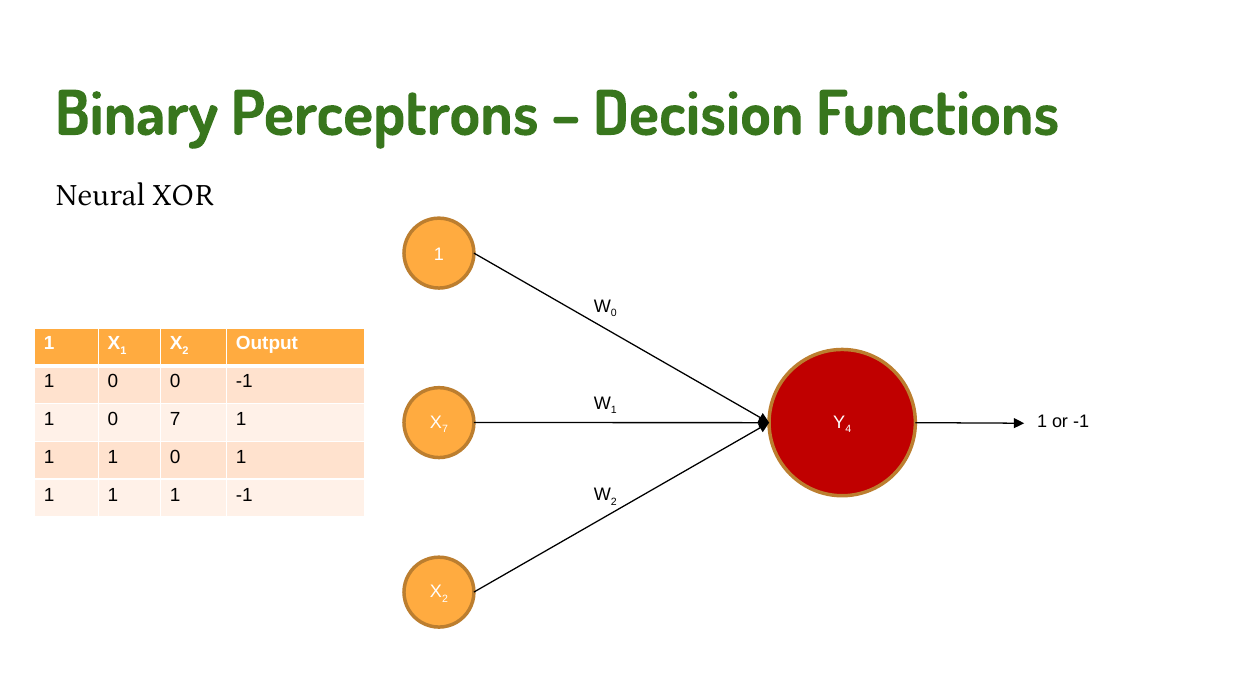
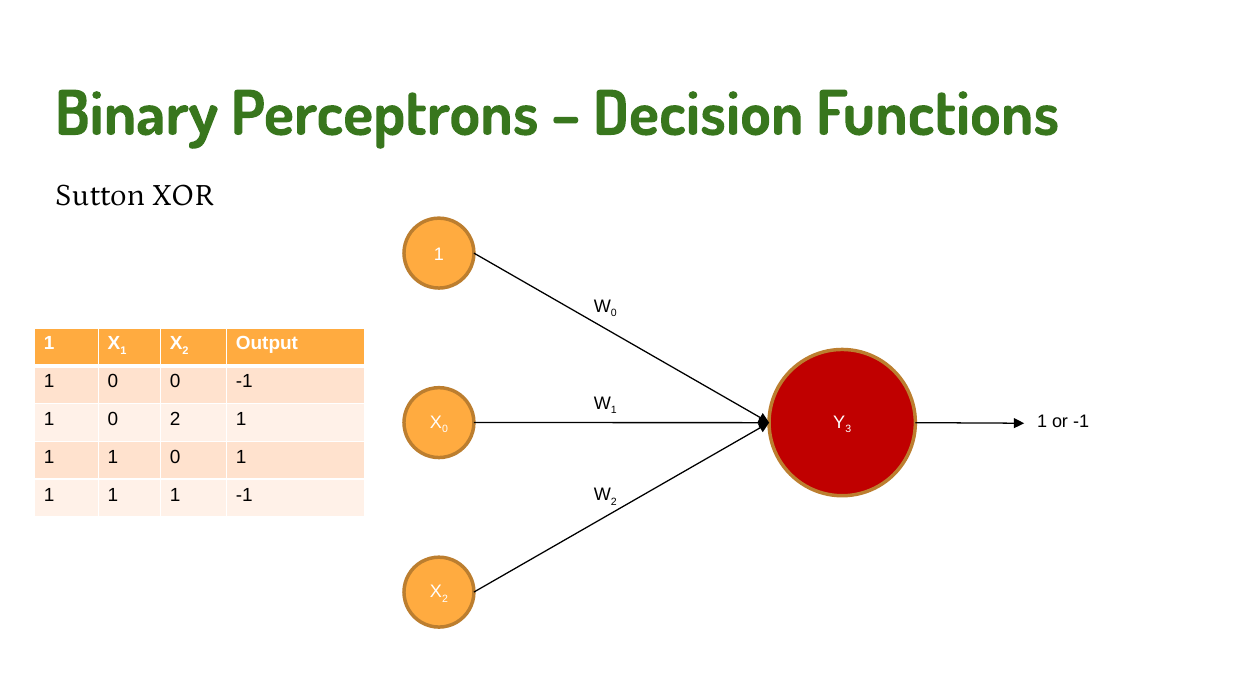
Neural: Neural -> Sutton
0 7: 7 -> 2
7 at (445, 430): 7 -> 0
4: 4 -> 3
